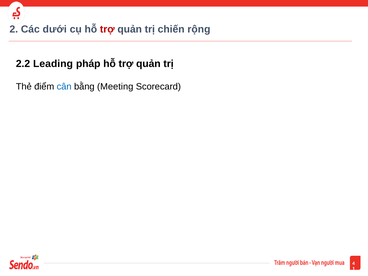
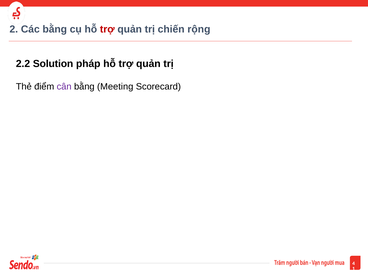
Các dưới: dưới -> bằng
Leading: Leading -> Solution
cân colour: blue -> purple
